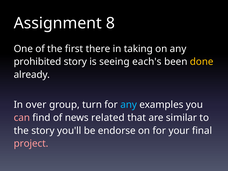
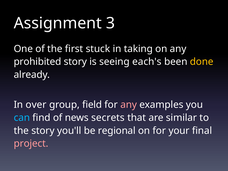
8: 8 -> 3
there: there -> stuck
turn: turn -> field
any at (129, 105) colour: light blue -> pink
can colour: pink -> light blue
related: related -> secrets
endorse: endorse -> regional
